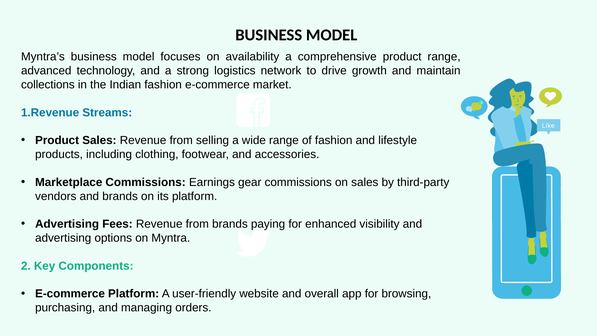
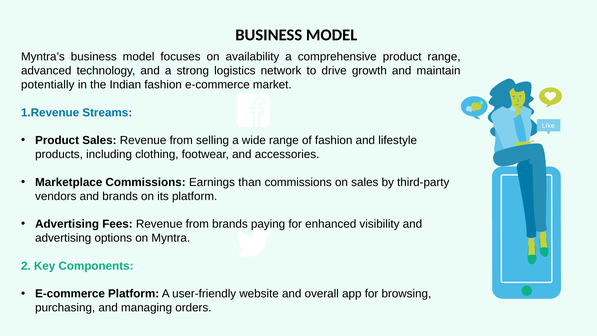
collections: collections -> potentially
gear: gear -> than
